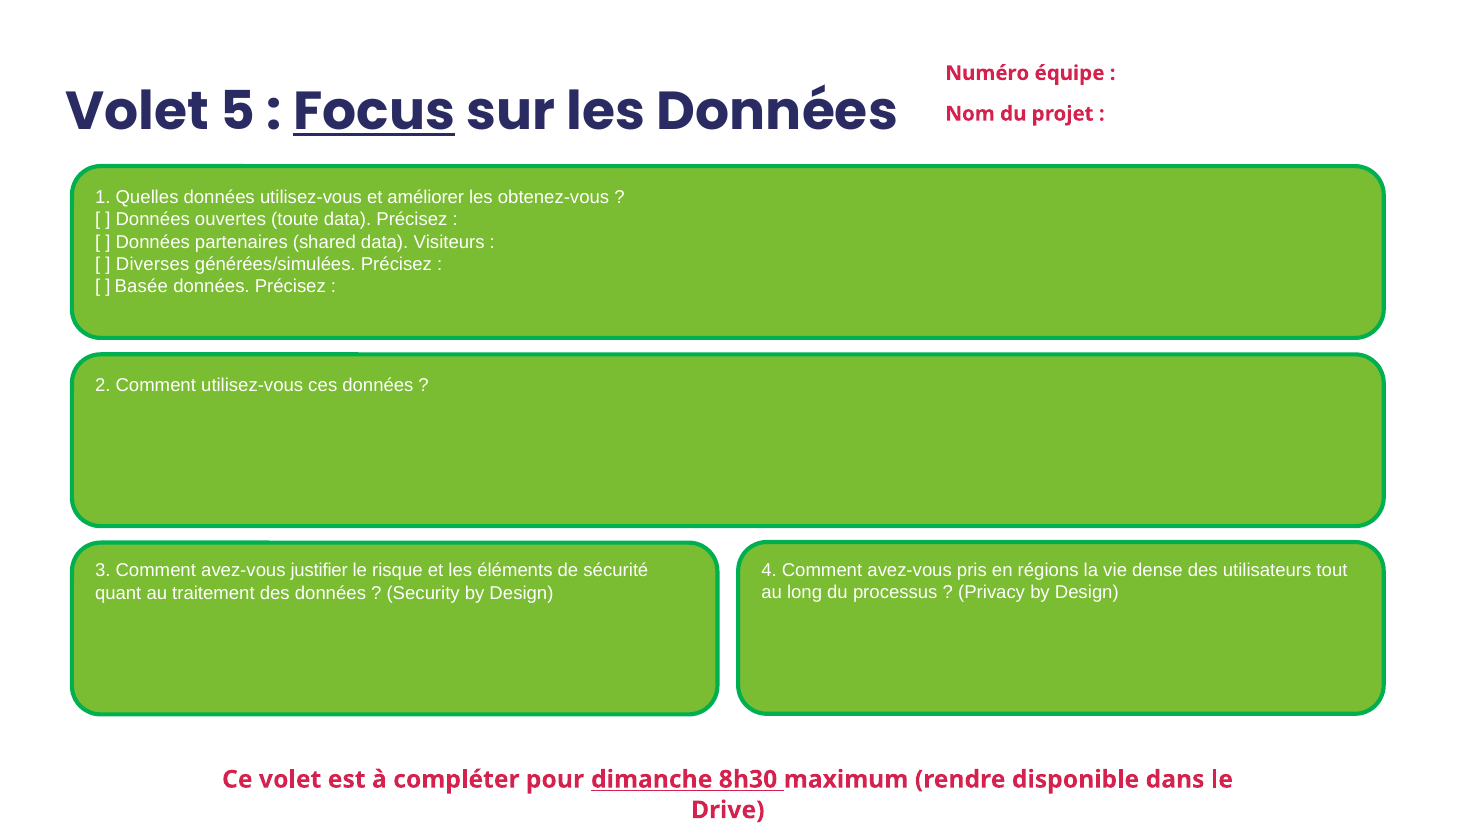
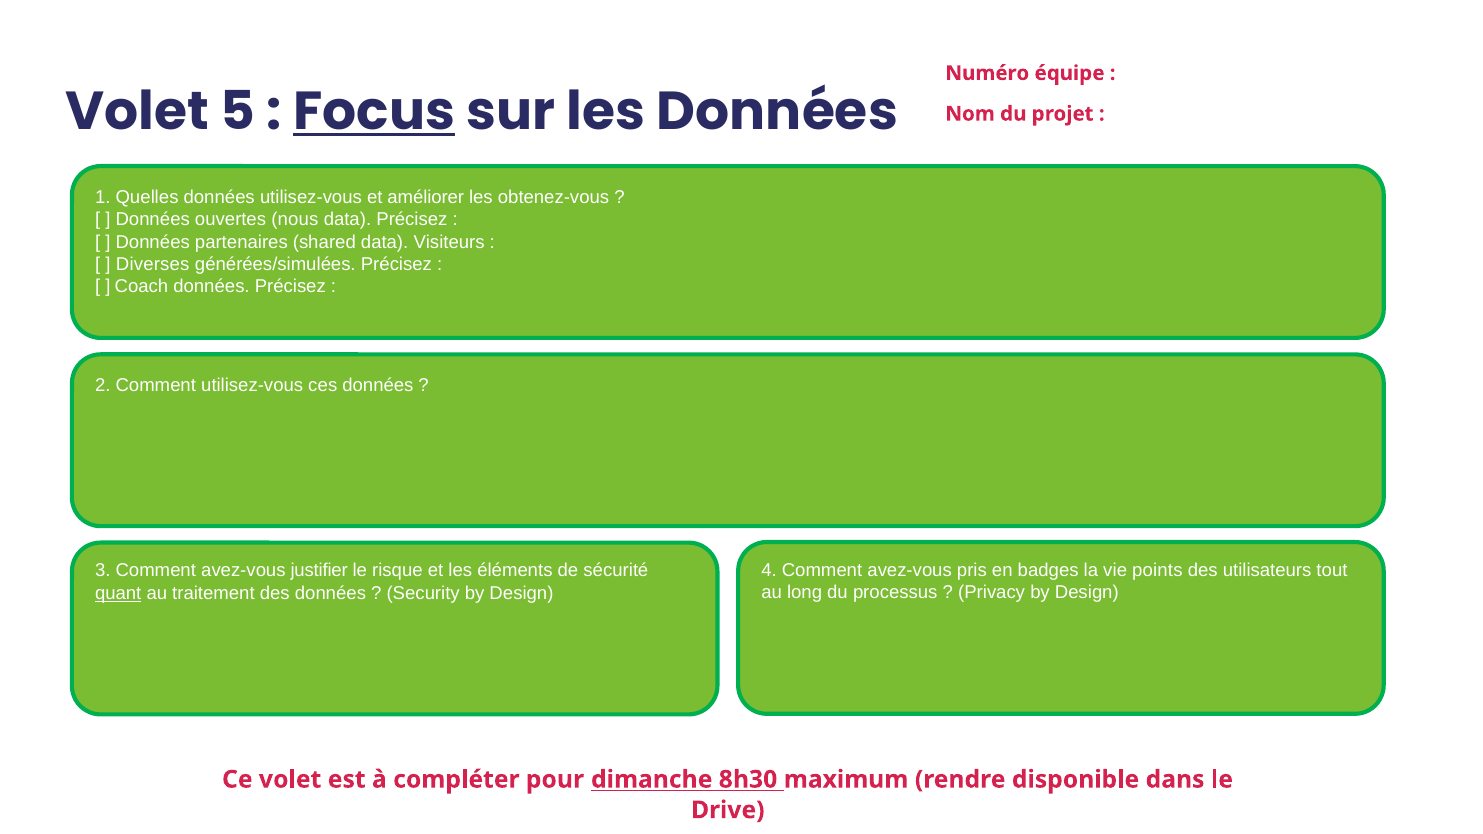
toute: toute -> nous
Basée: Basée -> Coach
régions: régions -> badges
dense: dense -> points
quant underline: none -> present
